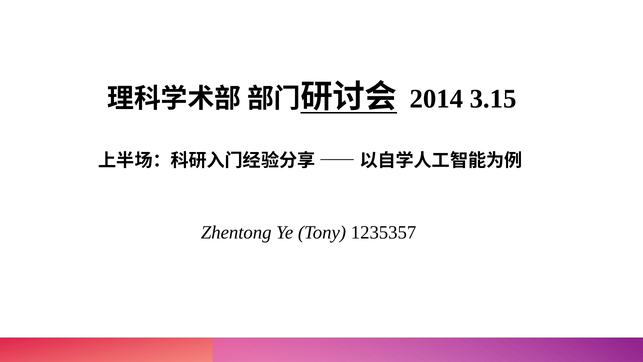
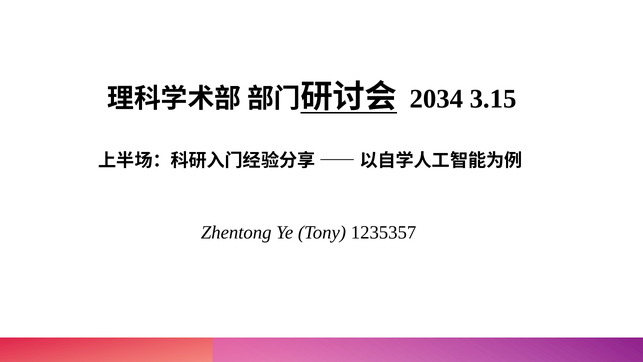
2014: 2014 -> 2034
